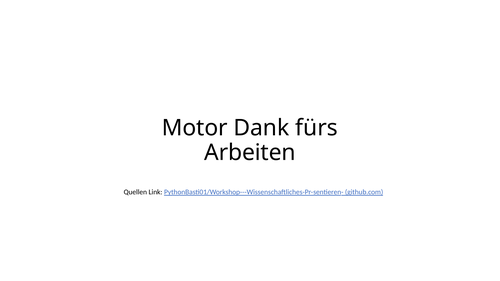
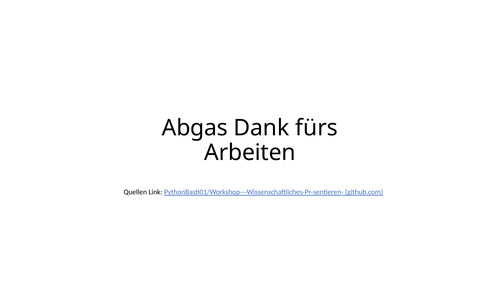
Motor: Motor -> Abgas
